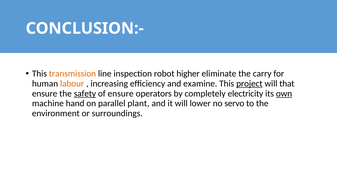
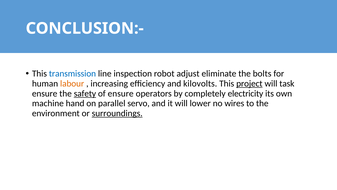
transmission colour: orange -> blue
higher: higher -> adjust
carry: carry -> bolts
examine: examine -> kilovolts
that: that -> task
own underline: present -> none
plant: plant -> servo
servo: servo -> wires
surroundings underline: none -> present
